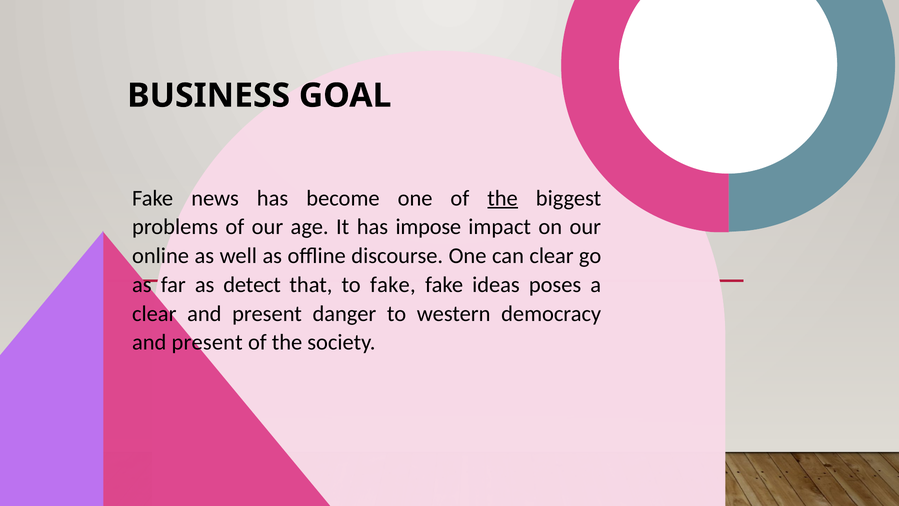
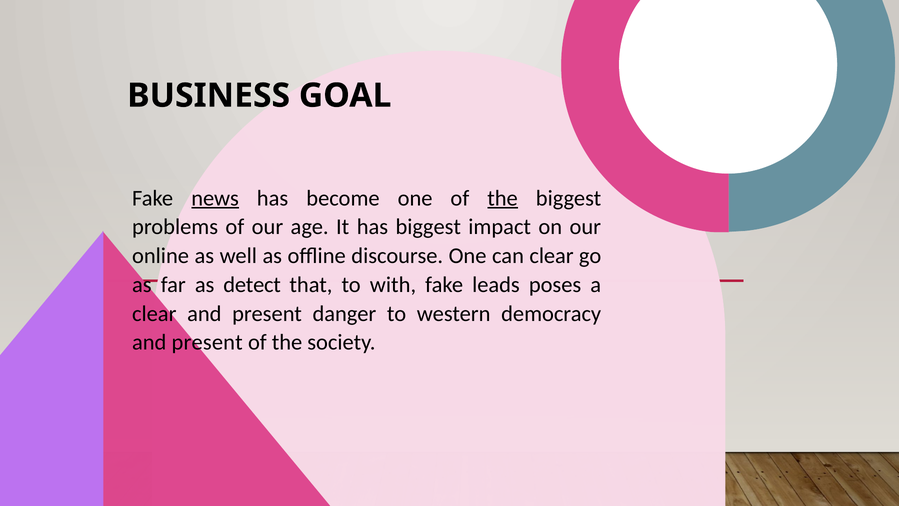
news underline: none -> present
has impose: impose -> biggest
to fake: fake -> with
ideas: ideas -> leads
